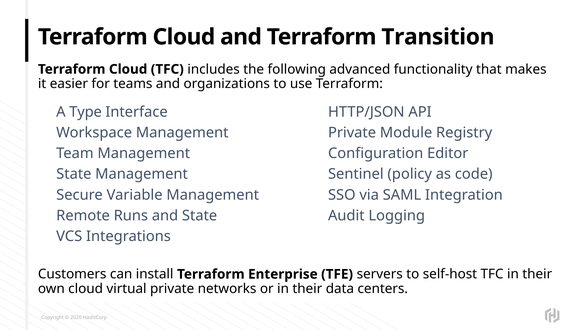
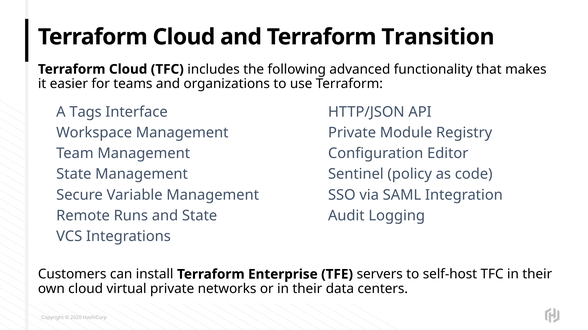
Type: Type -> Tags
